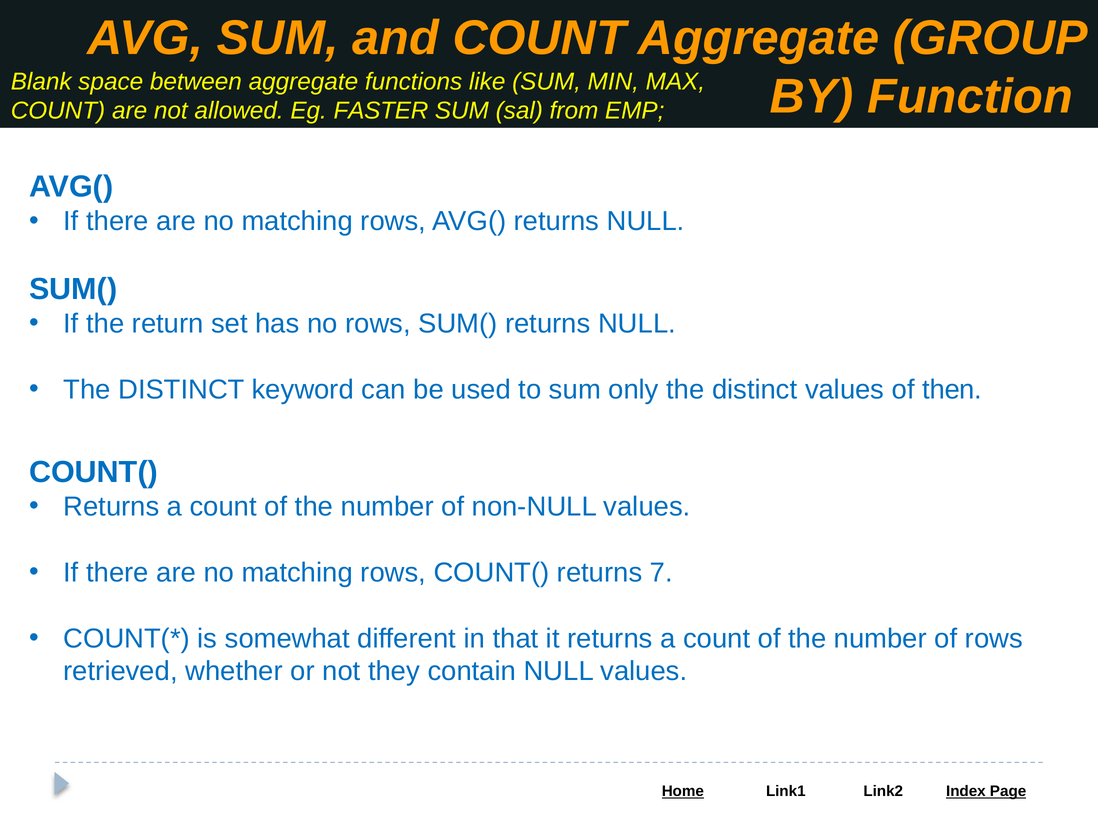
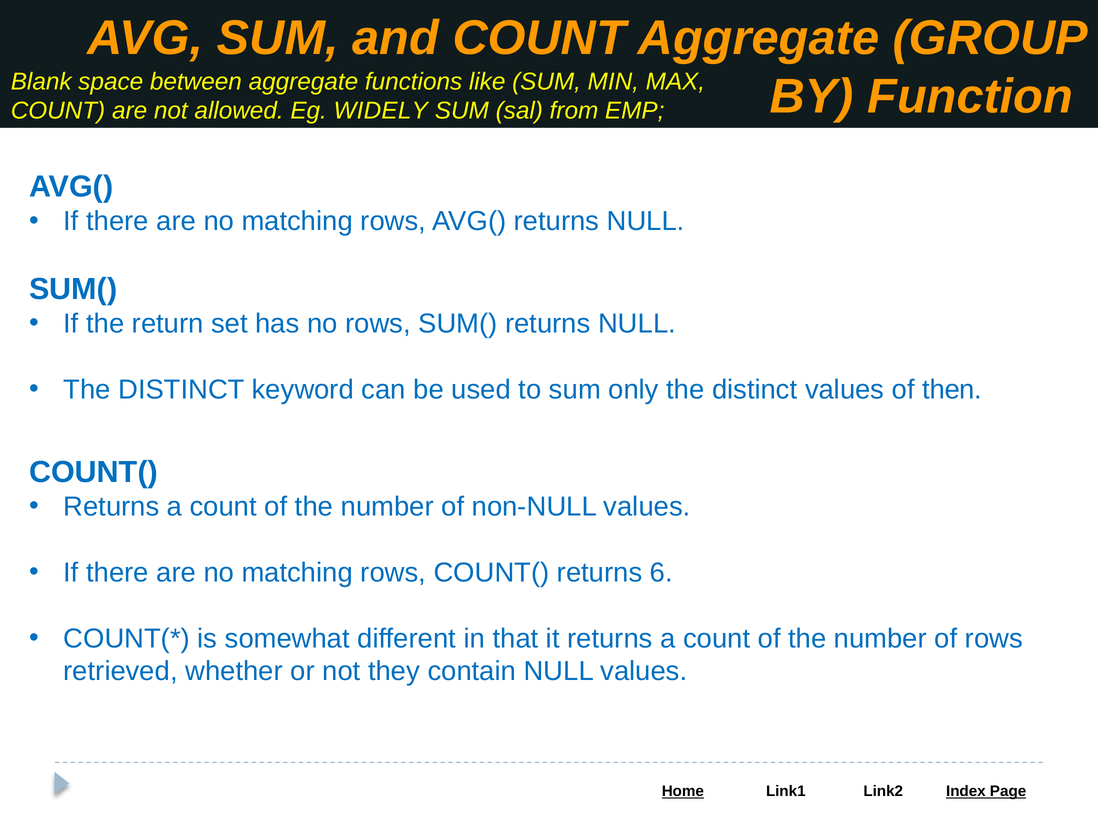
FASTER: FASTER -> WIDELY
7: 7 -> 6
